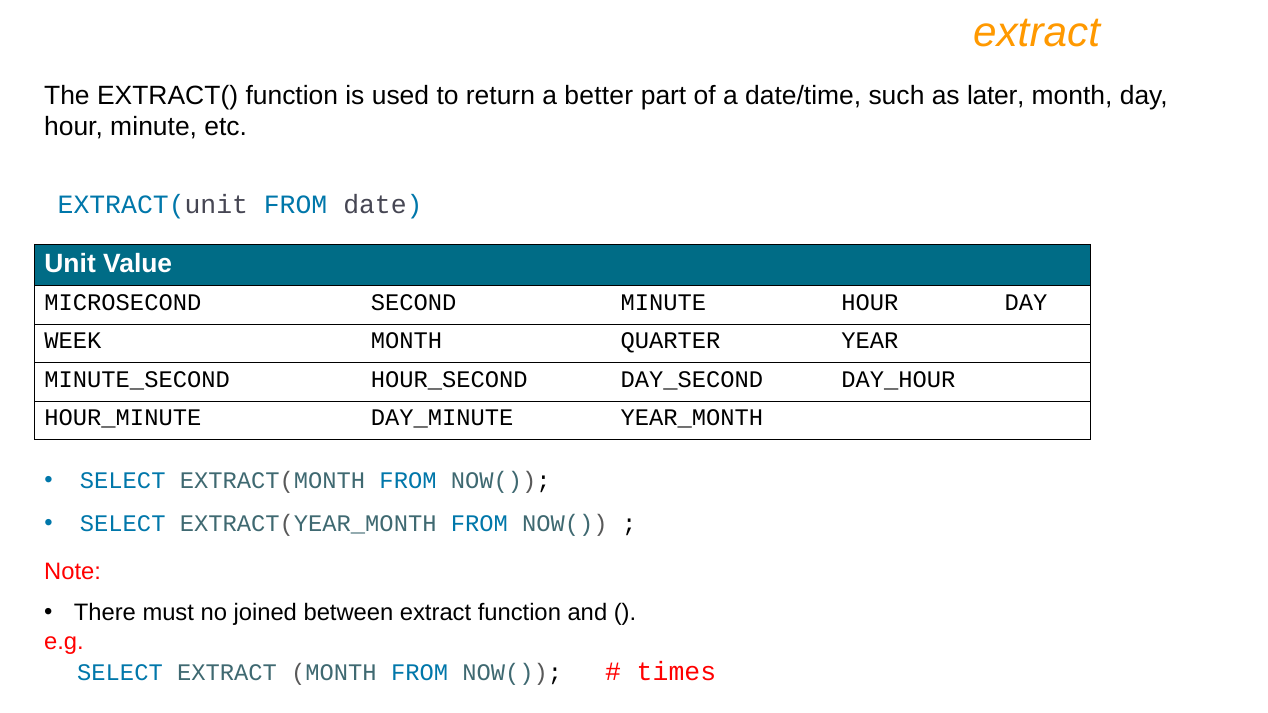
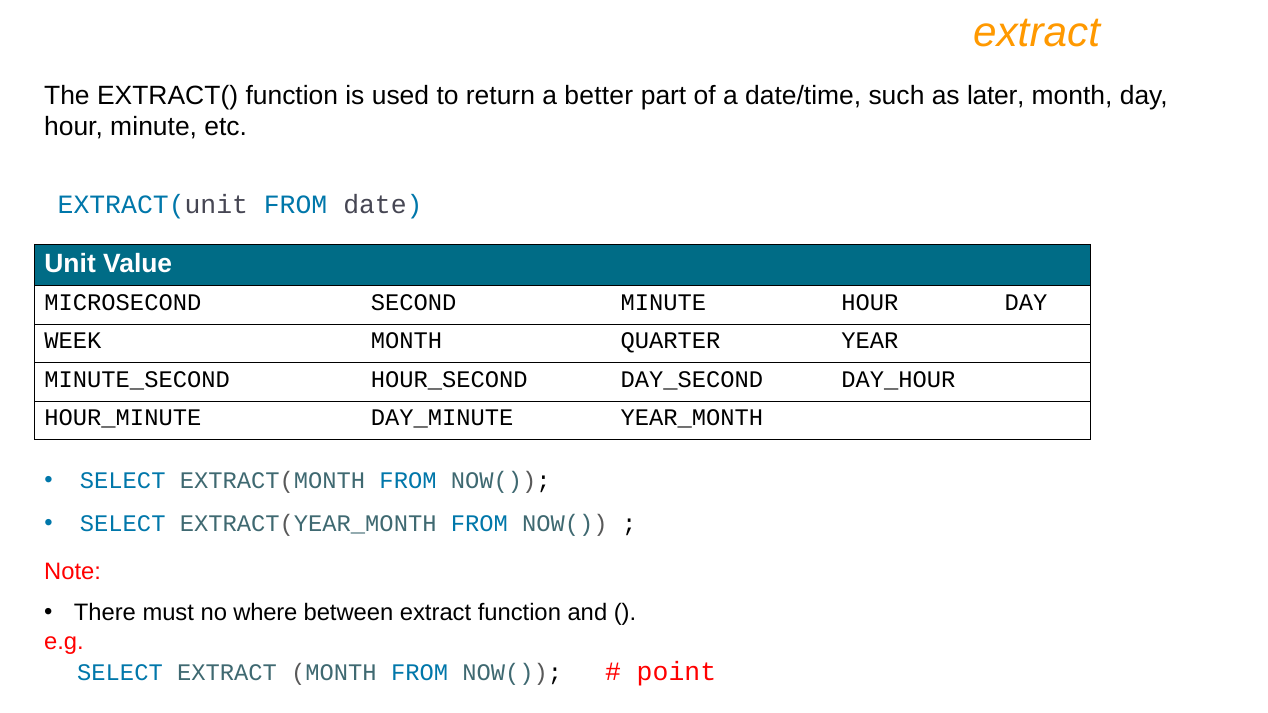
joined: joined -> where
times: times -> point
